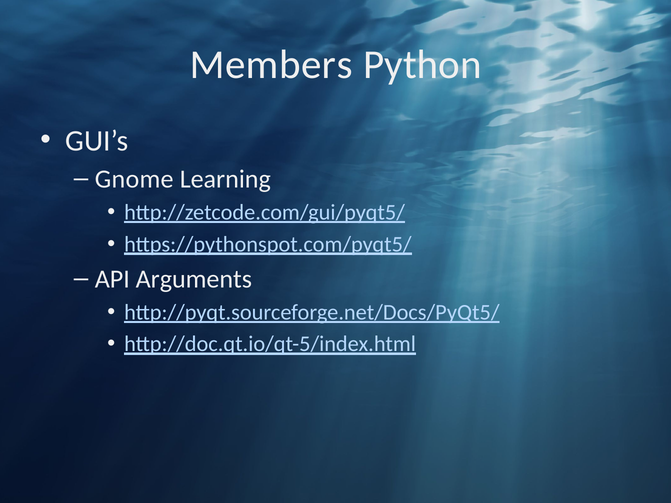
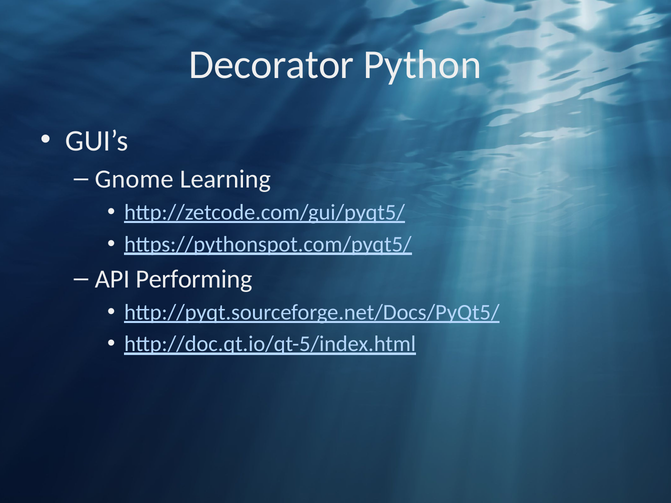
Members: Members -> Decorator
Arguments: Arguments -> Performing
